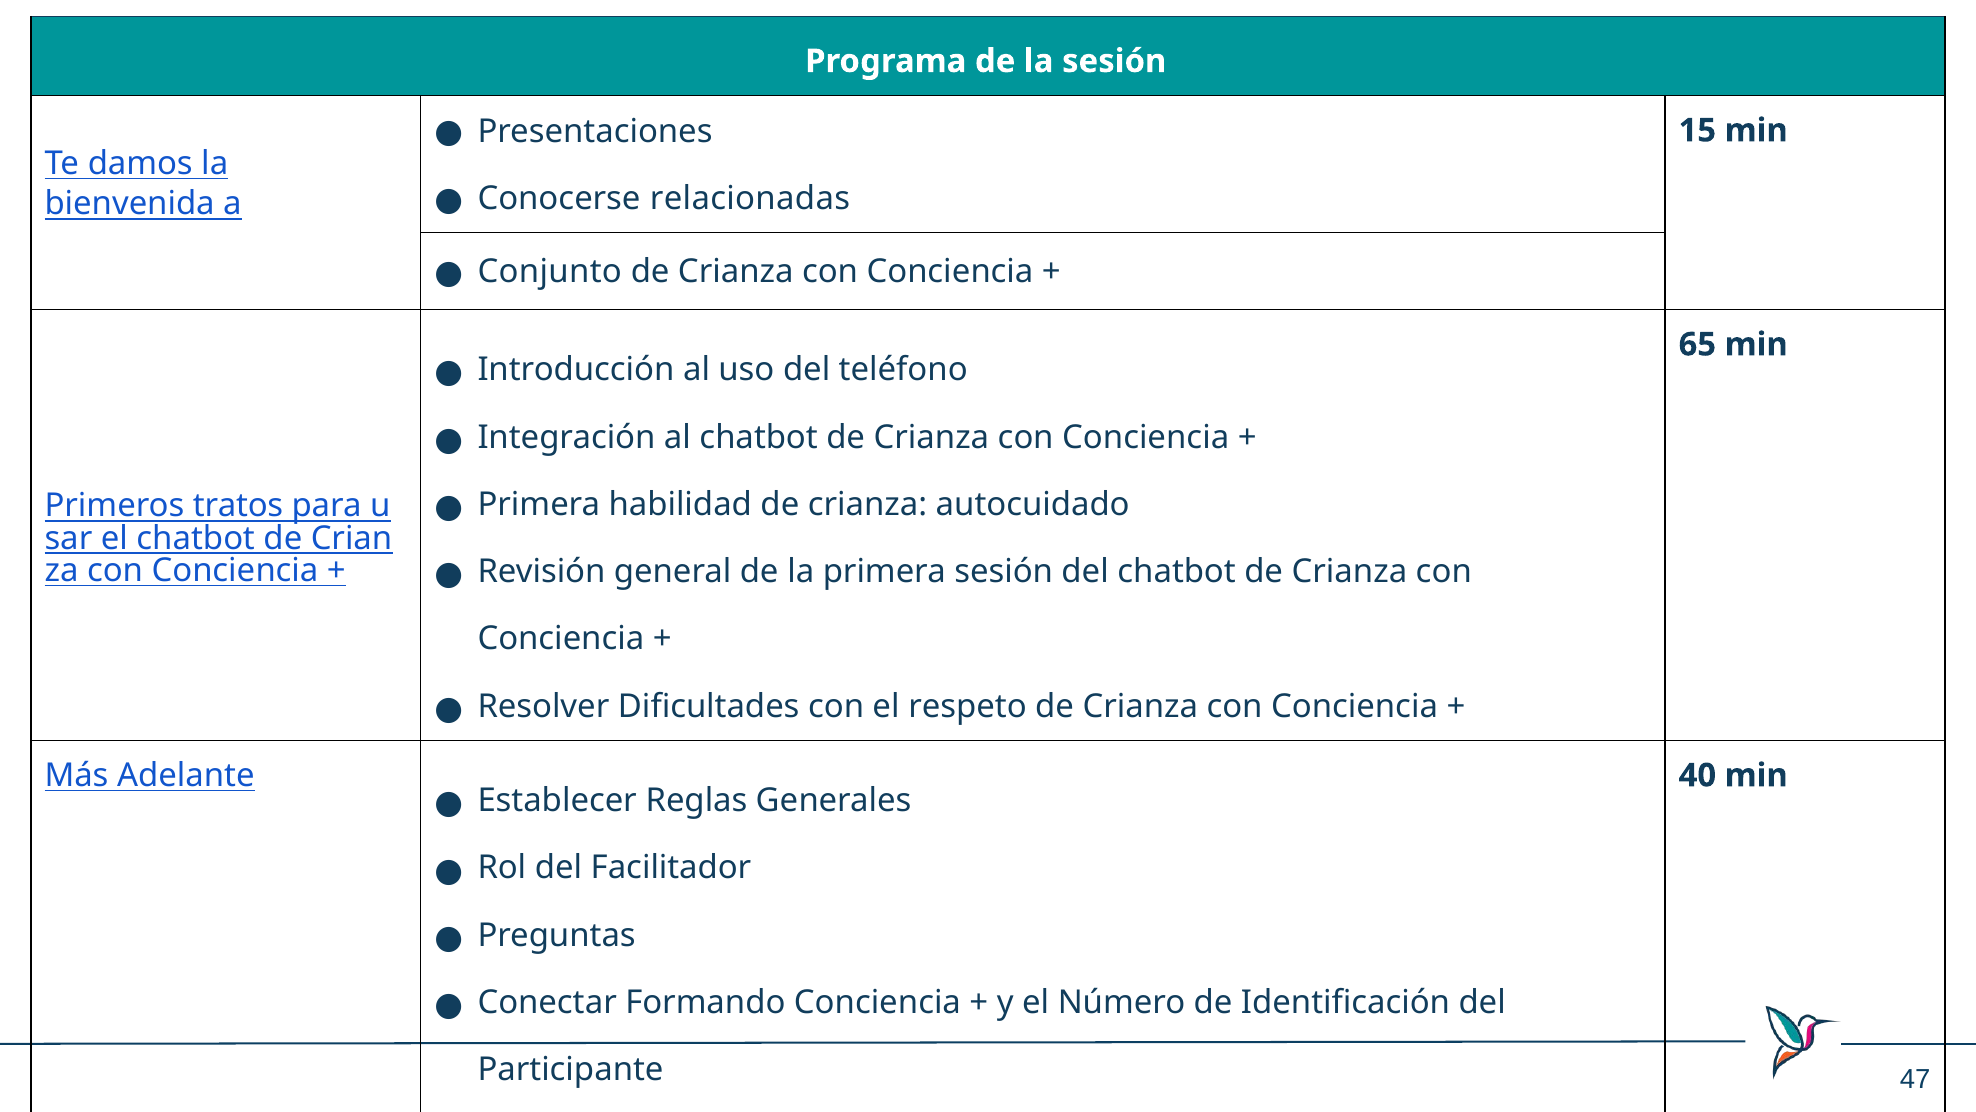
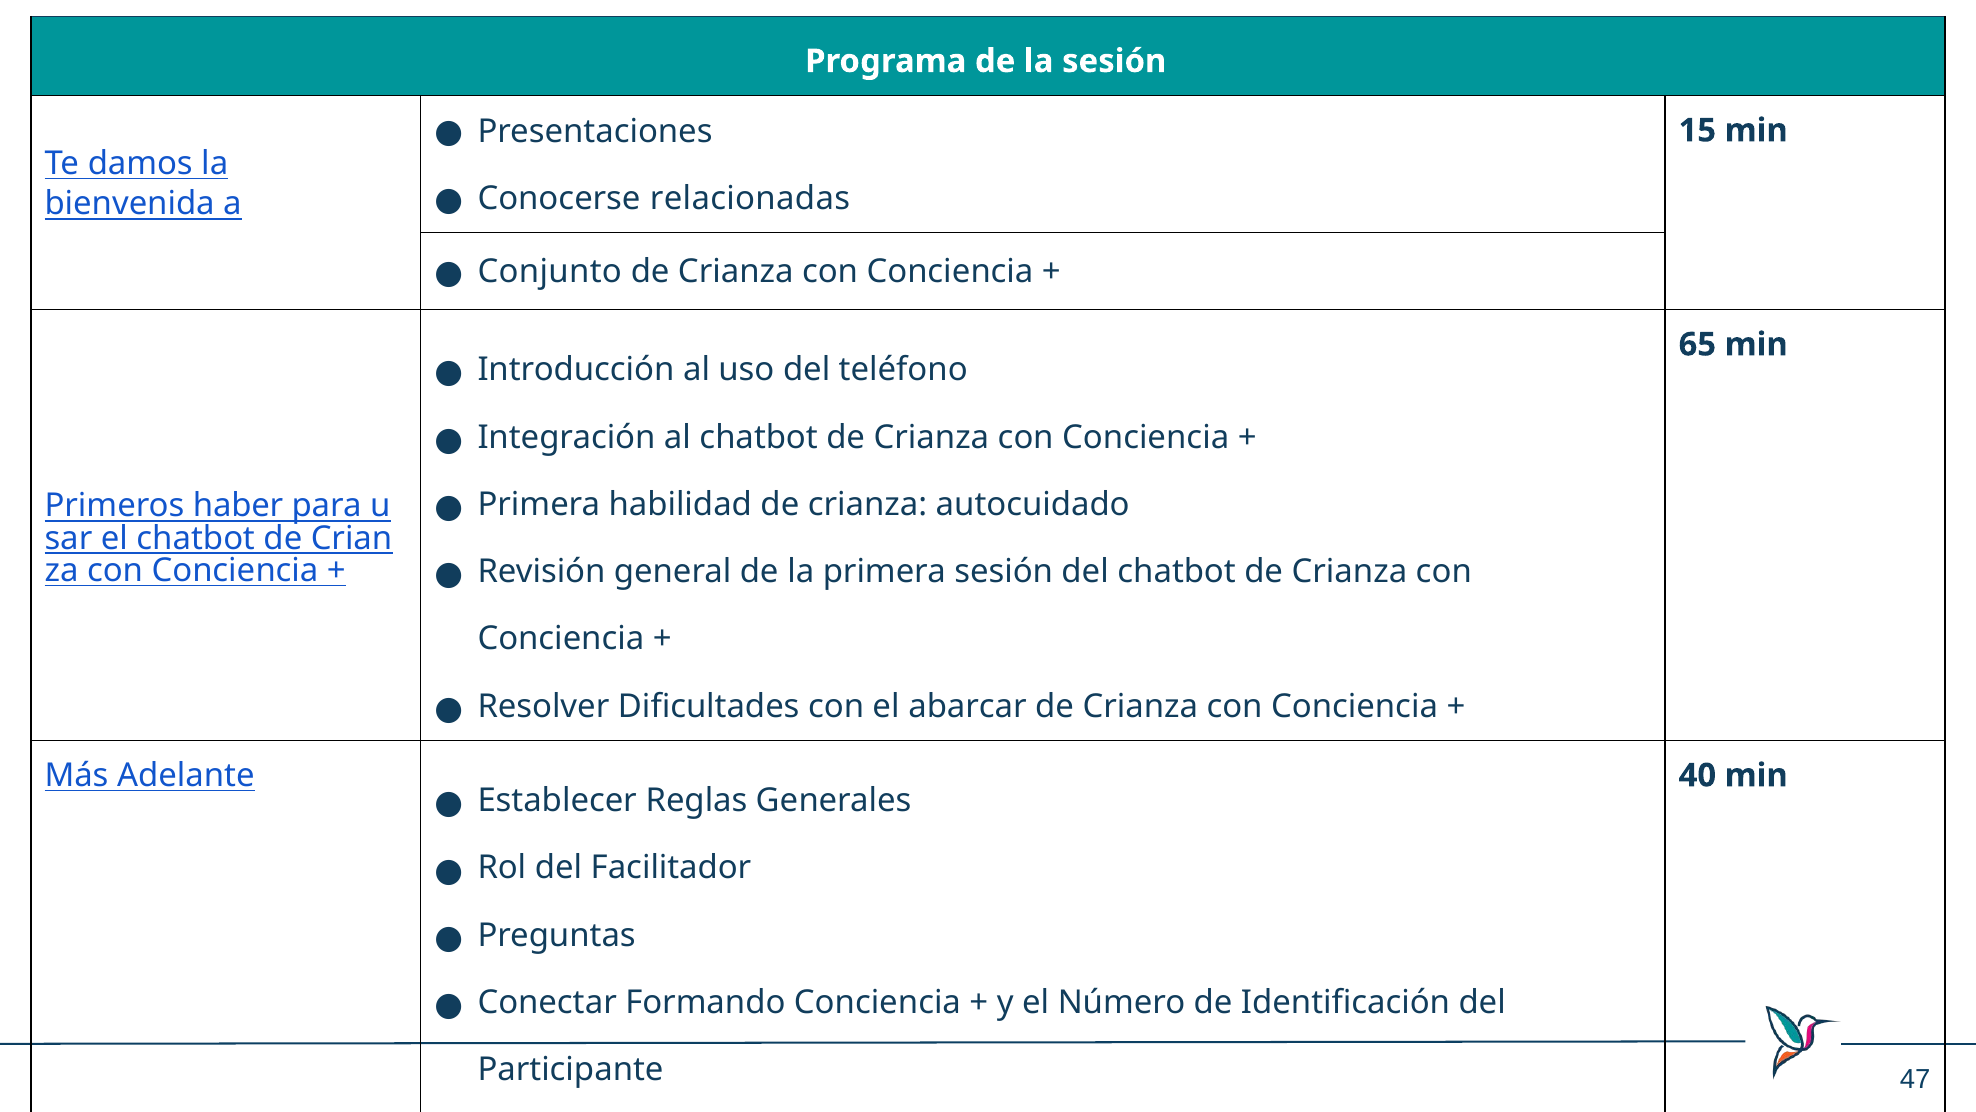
tratos: tratos -> haber
respeto: respeto -> abarcar
